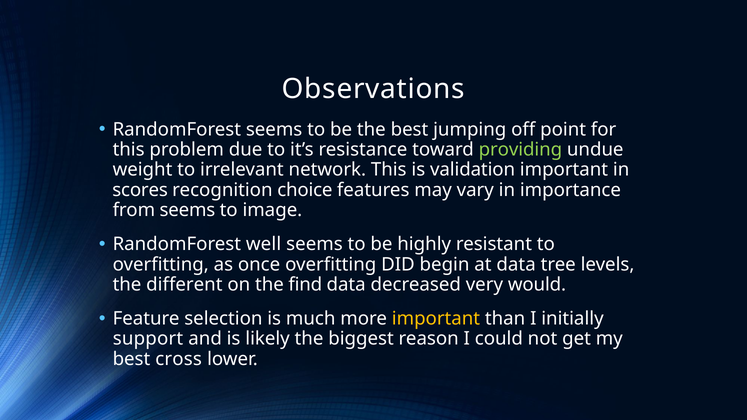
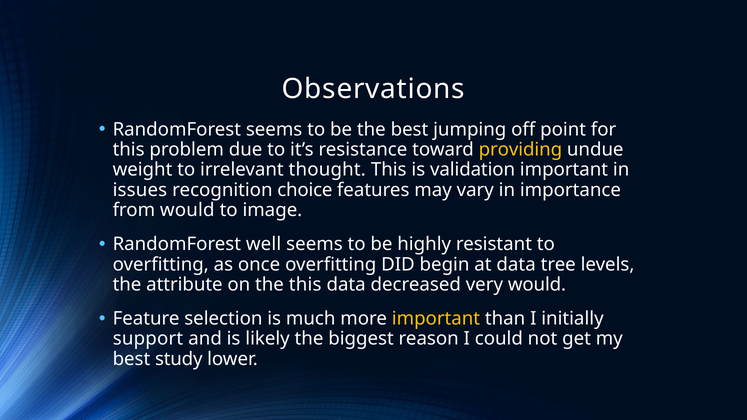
providing colour: light green -> yellow
network: network -> thought
scores: scores -> issues
from seems: seems -> would
different: different -> attribute
the find: find -> this
cross: cross -> study
